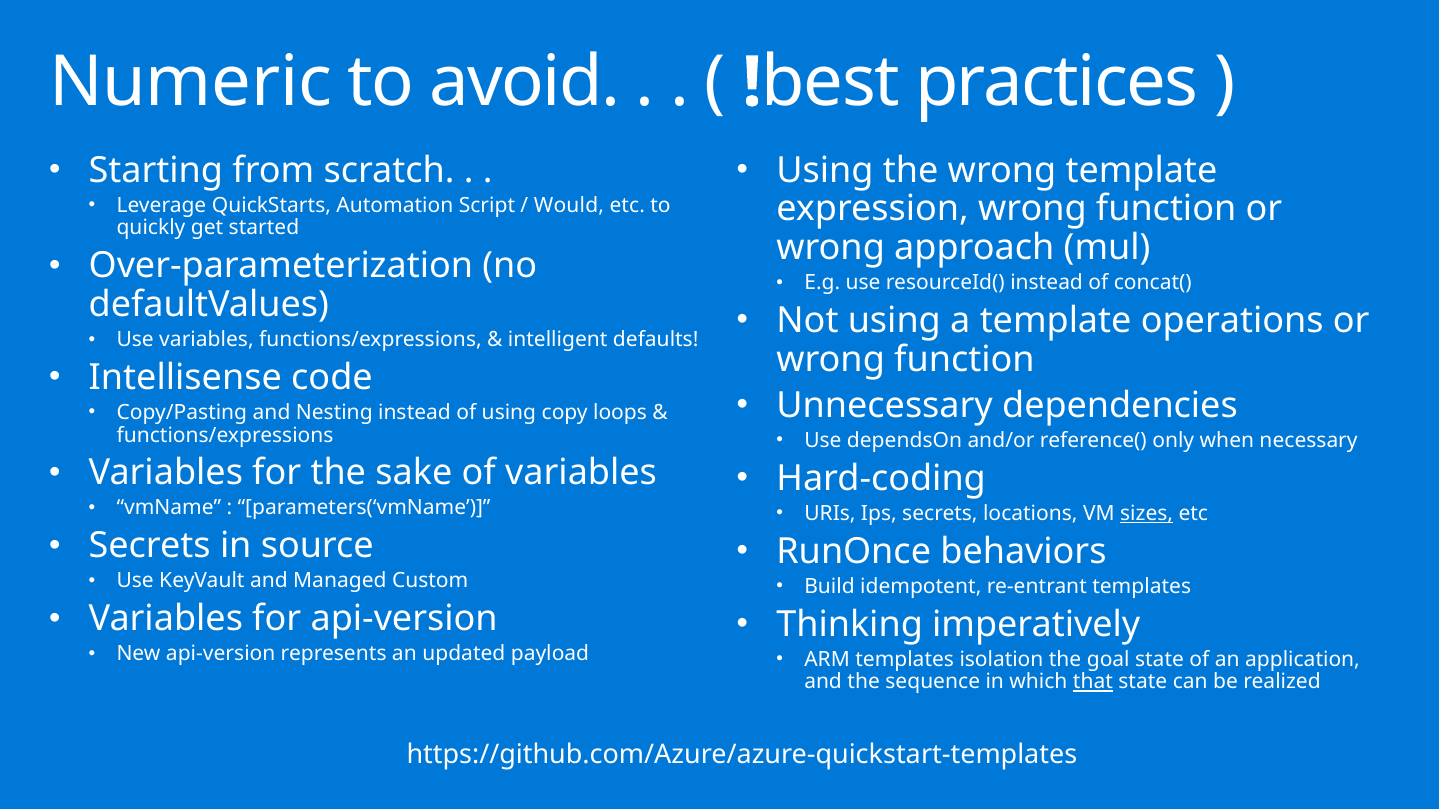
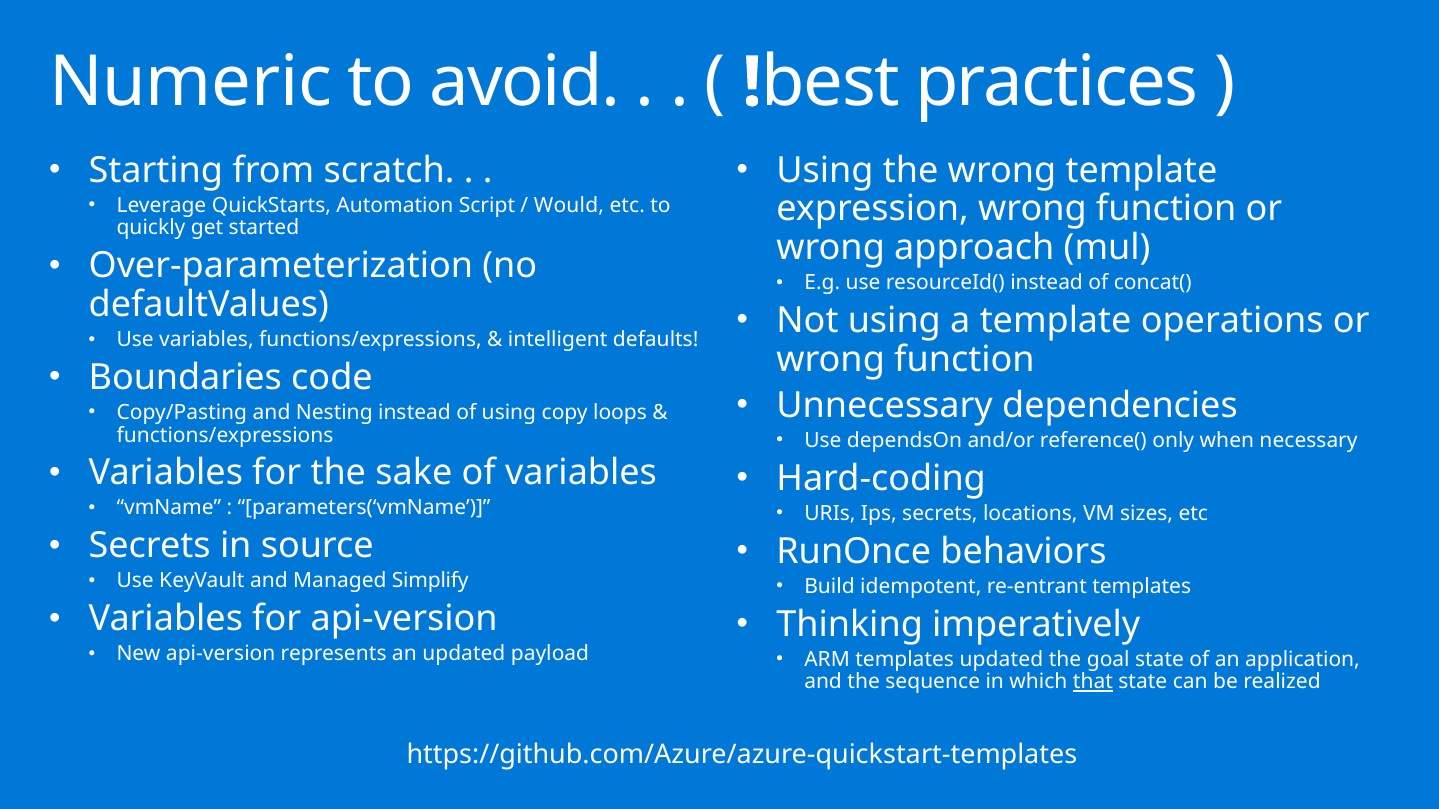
Intellisense: Intellisense -> Boundaries
sizes underline: present -> none
Custom: Custom -> Simplify
templates isolation: isolation -> updated
